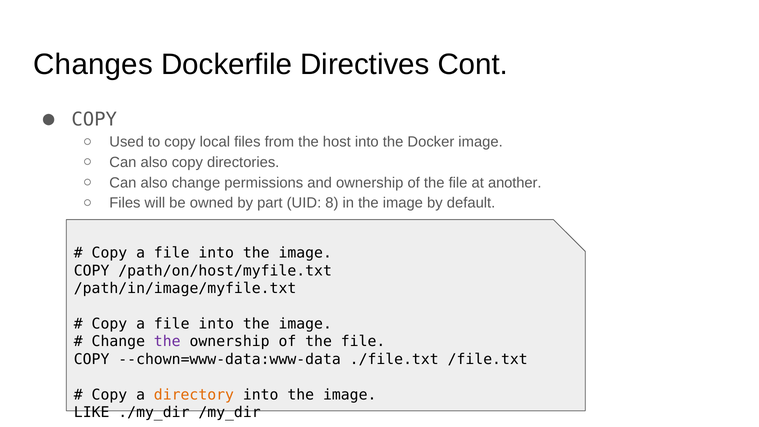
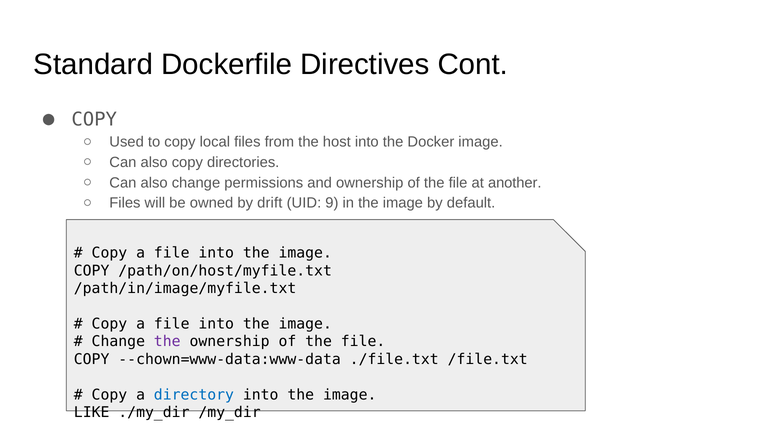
Changes: Changes -> Standard
part: part -> drift
8: 8 -> 9
directory colour: orange -> blue
